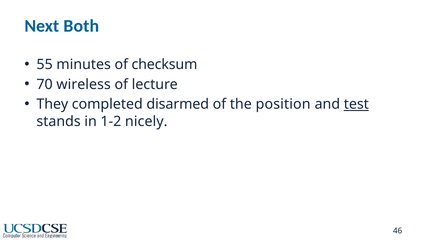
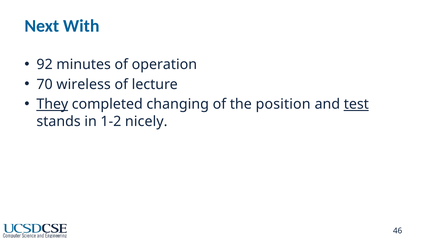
Both: Both -> With
55: 55 -> 92
checksum: checksum -> operation
They underline: none -> present
disarmed: disarmed -> changing
